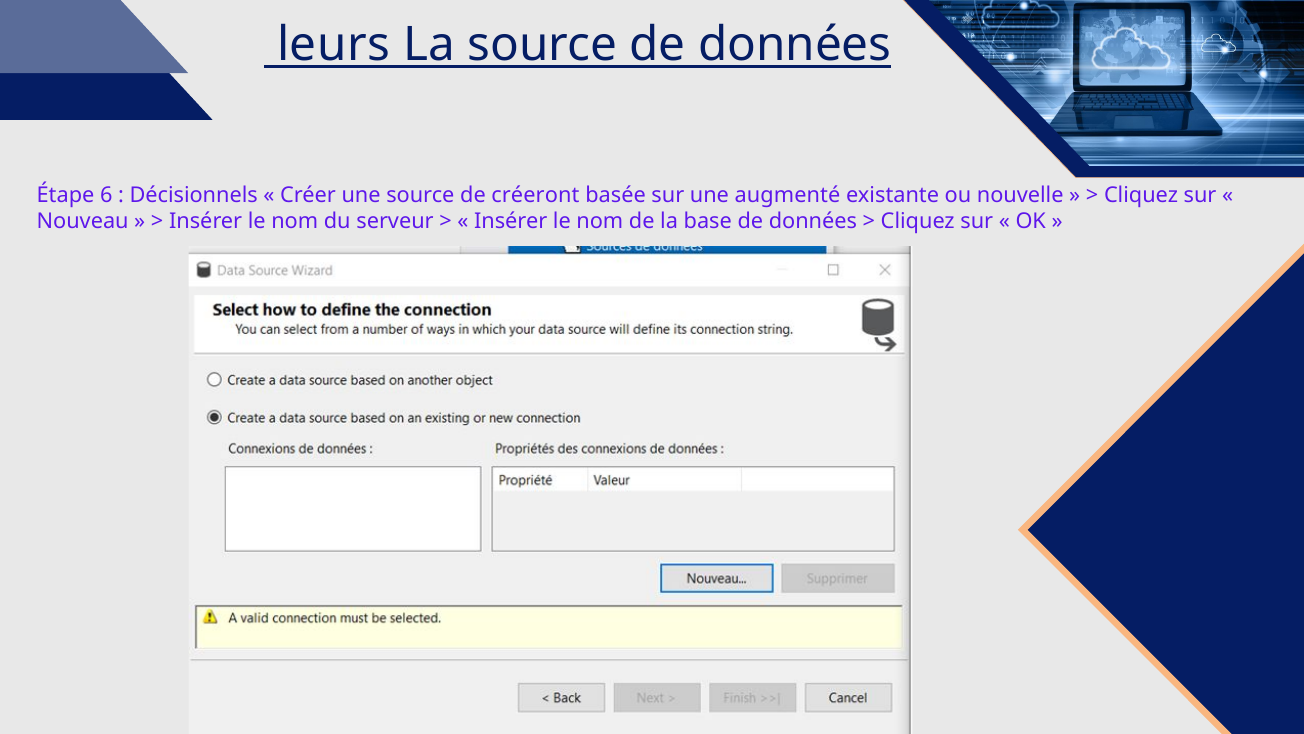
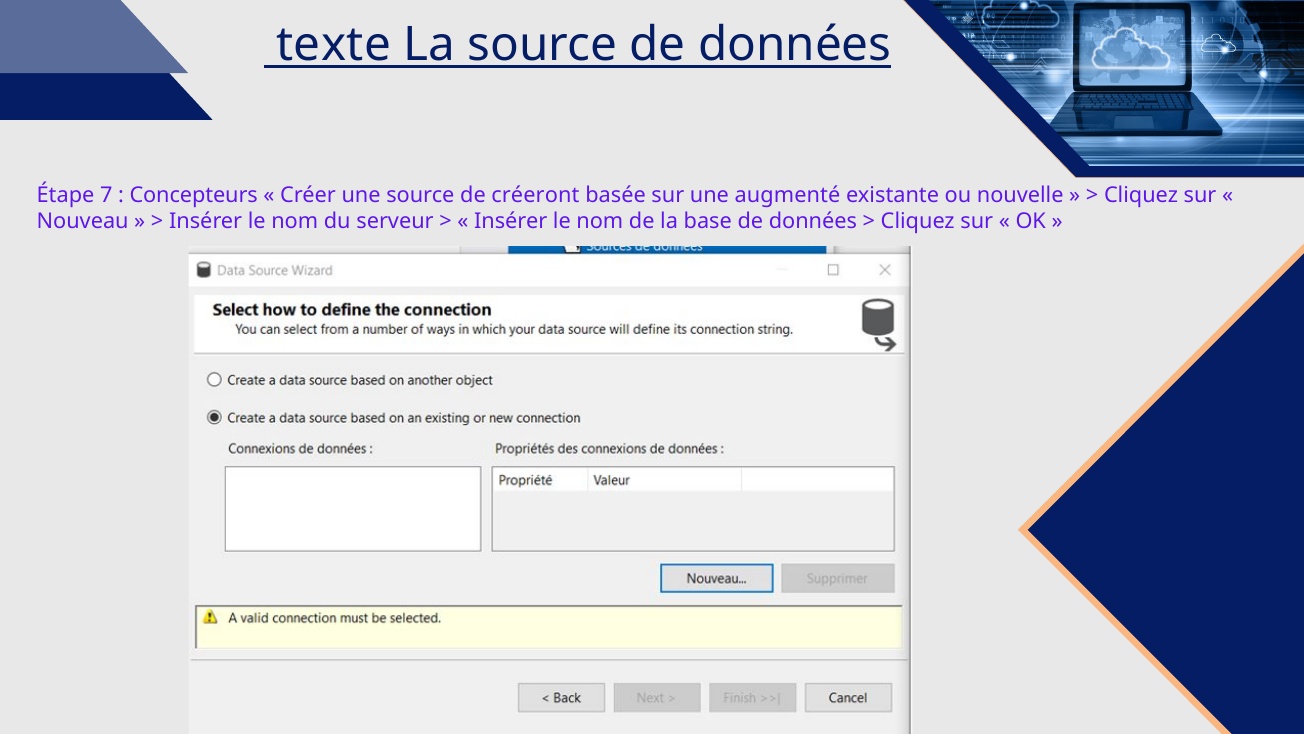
leurs: leurs -> texte
6: 6 -> 7
Décisionnels: Décisionnels -> Concepteurs
